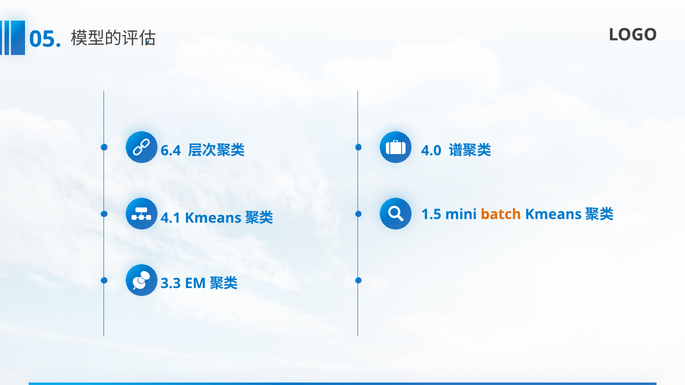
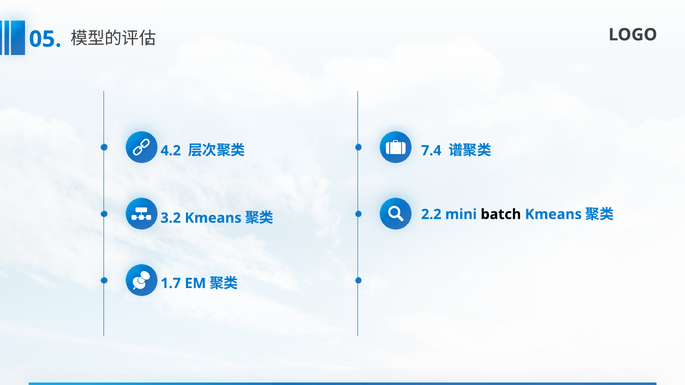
6.4: 6.4 -> 4.2
4.0: 4.0 -> 7.4
4.1: 4.1 -> 3.2
1.5: 1.5 -> 2.2
batch colour: orange -> black
3.3: 3.3 -> 1.7
